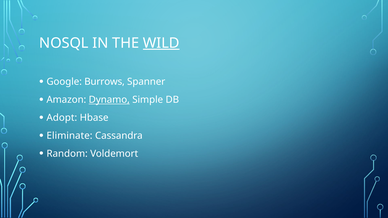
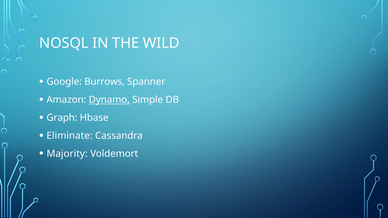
WILD underline: present -> none
Adopt: Adopt -> Graph
Random: Random -> Majority
